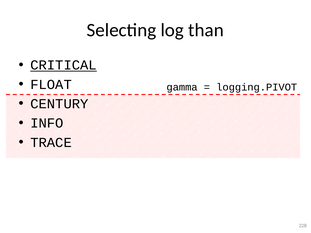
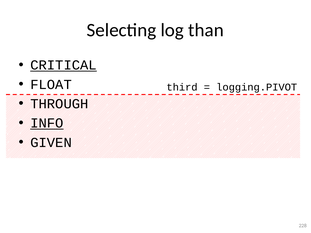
gamma: gamma -> third
CENTURY: CENTURY -> THROUGH
INFO underline: none -> present
TRACE: TRACE -> GIVEN
